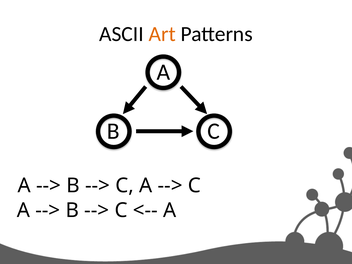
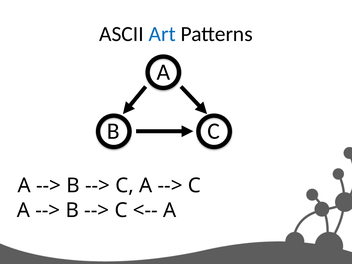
Art colour: orange -> blue
